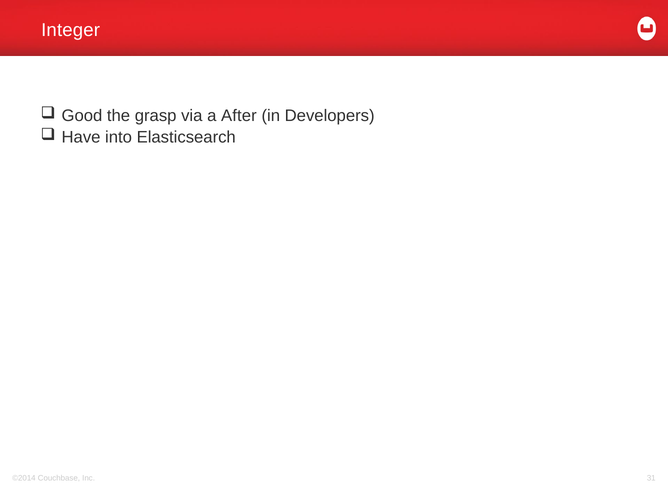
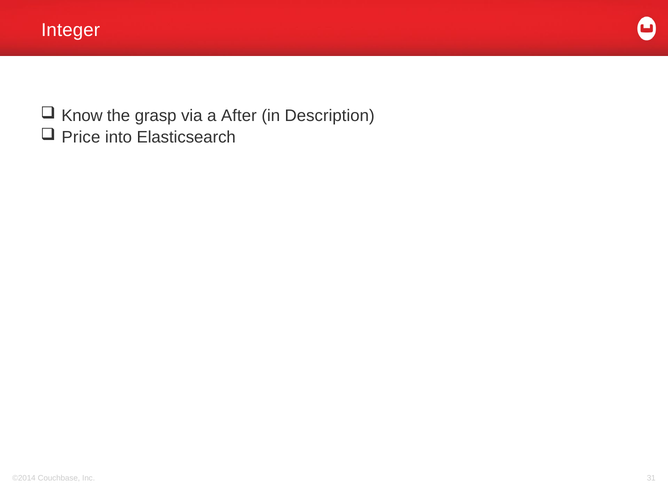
Good: Good -> Know
Developers: Developers -> Description
Have: Have -> Price
